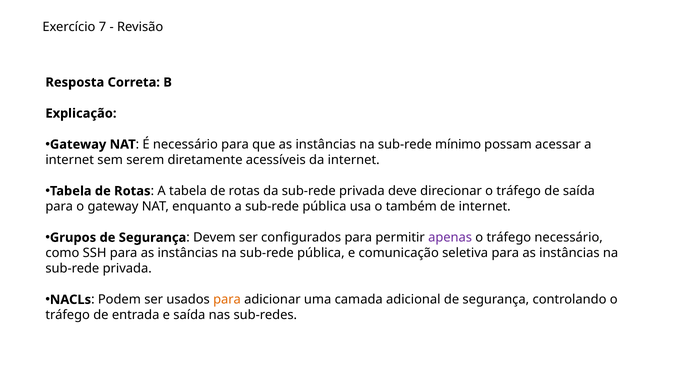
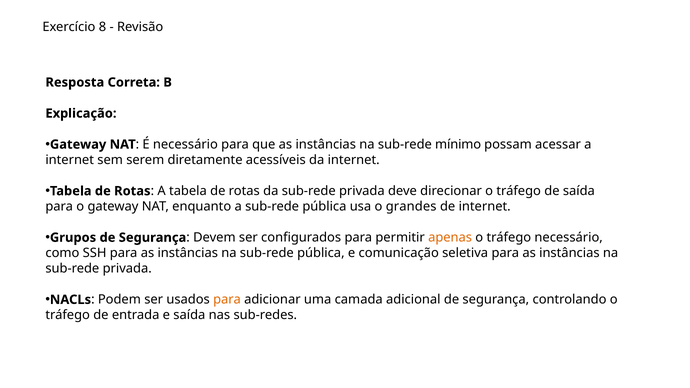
7: 7 -> 8
também: também -> grandes
apenas colour: purple -> orange
